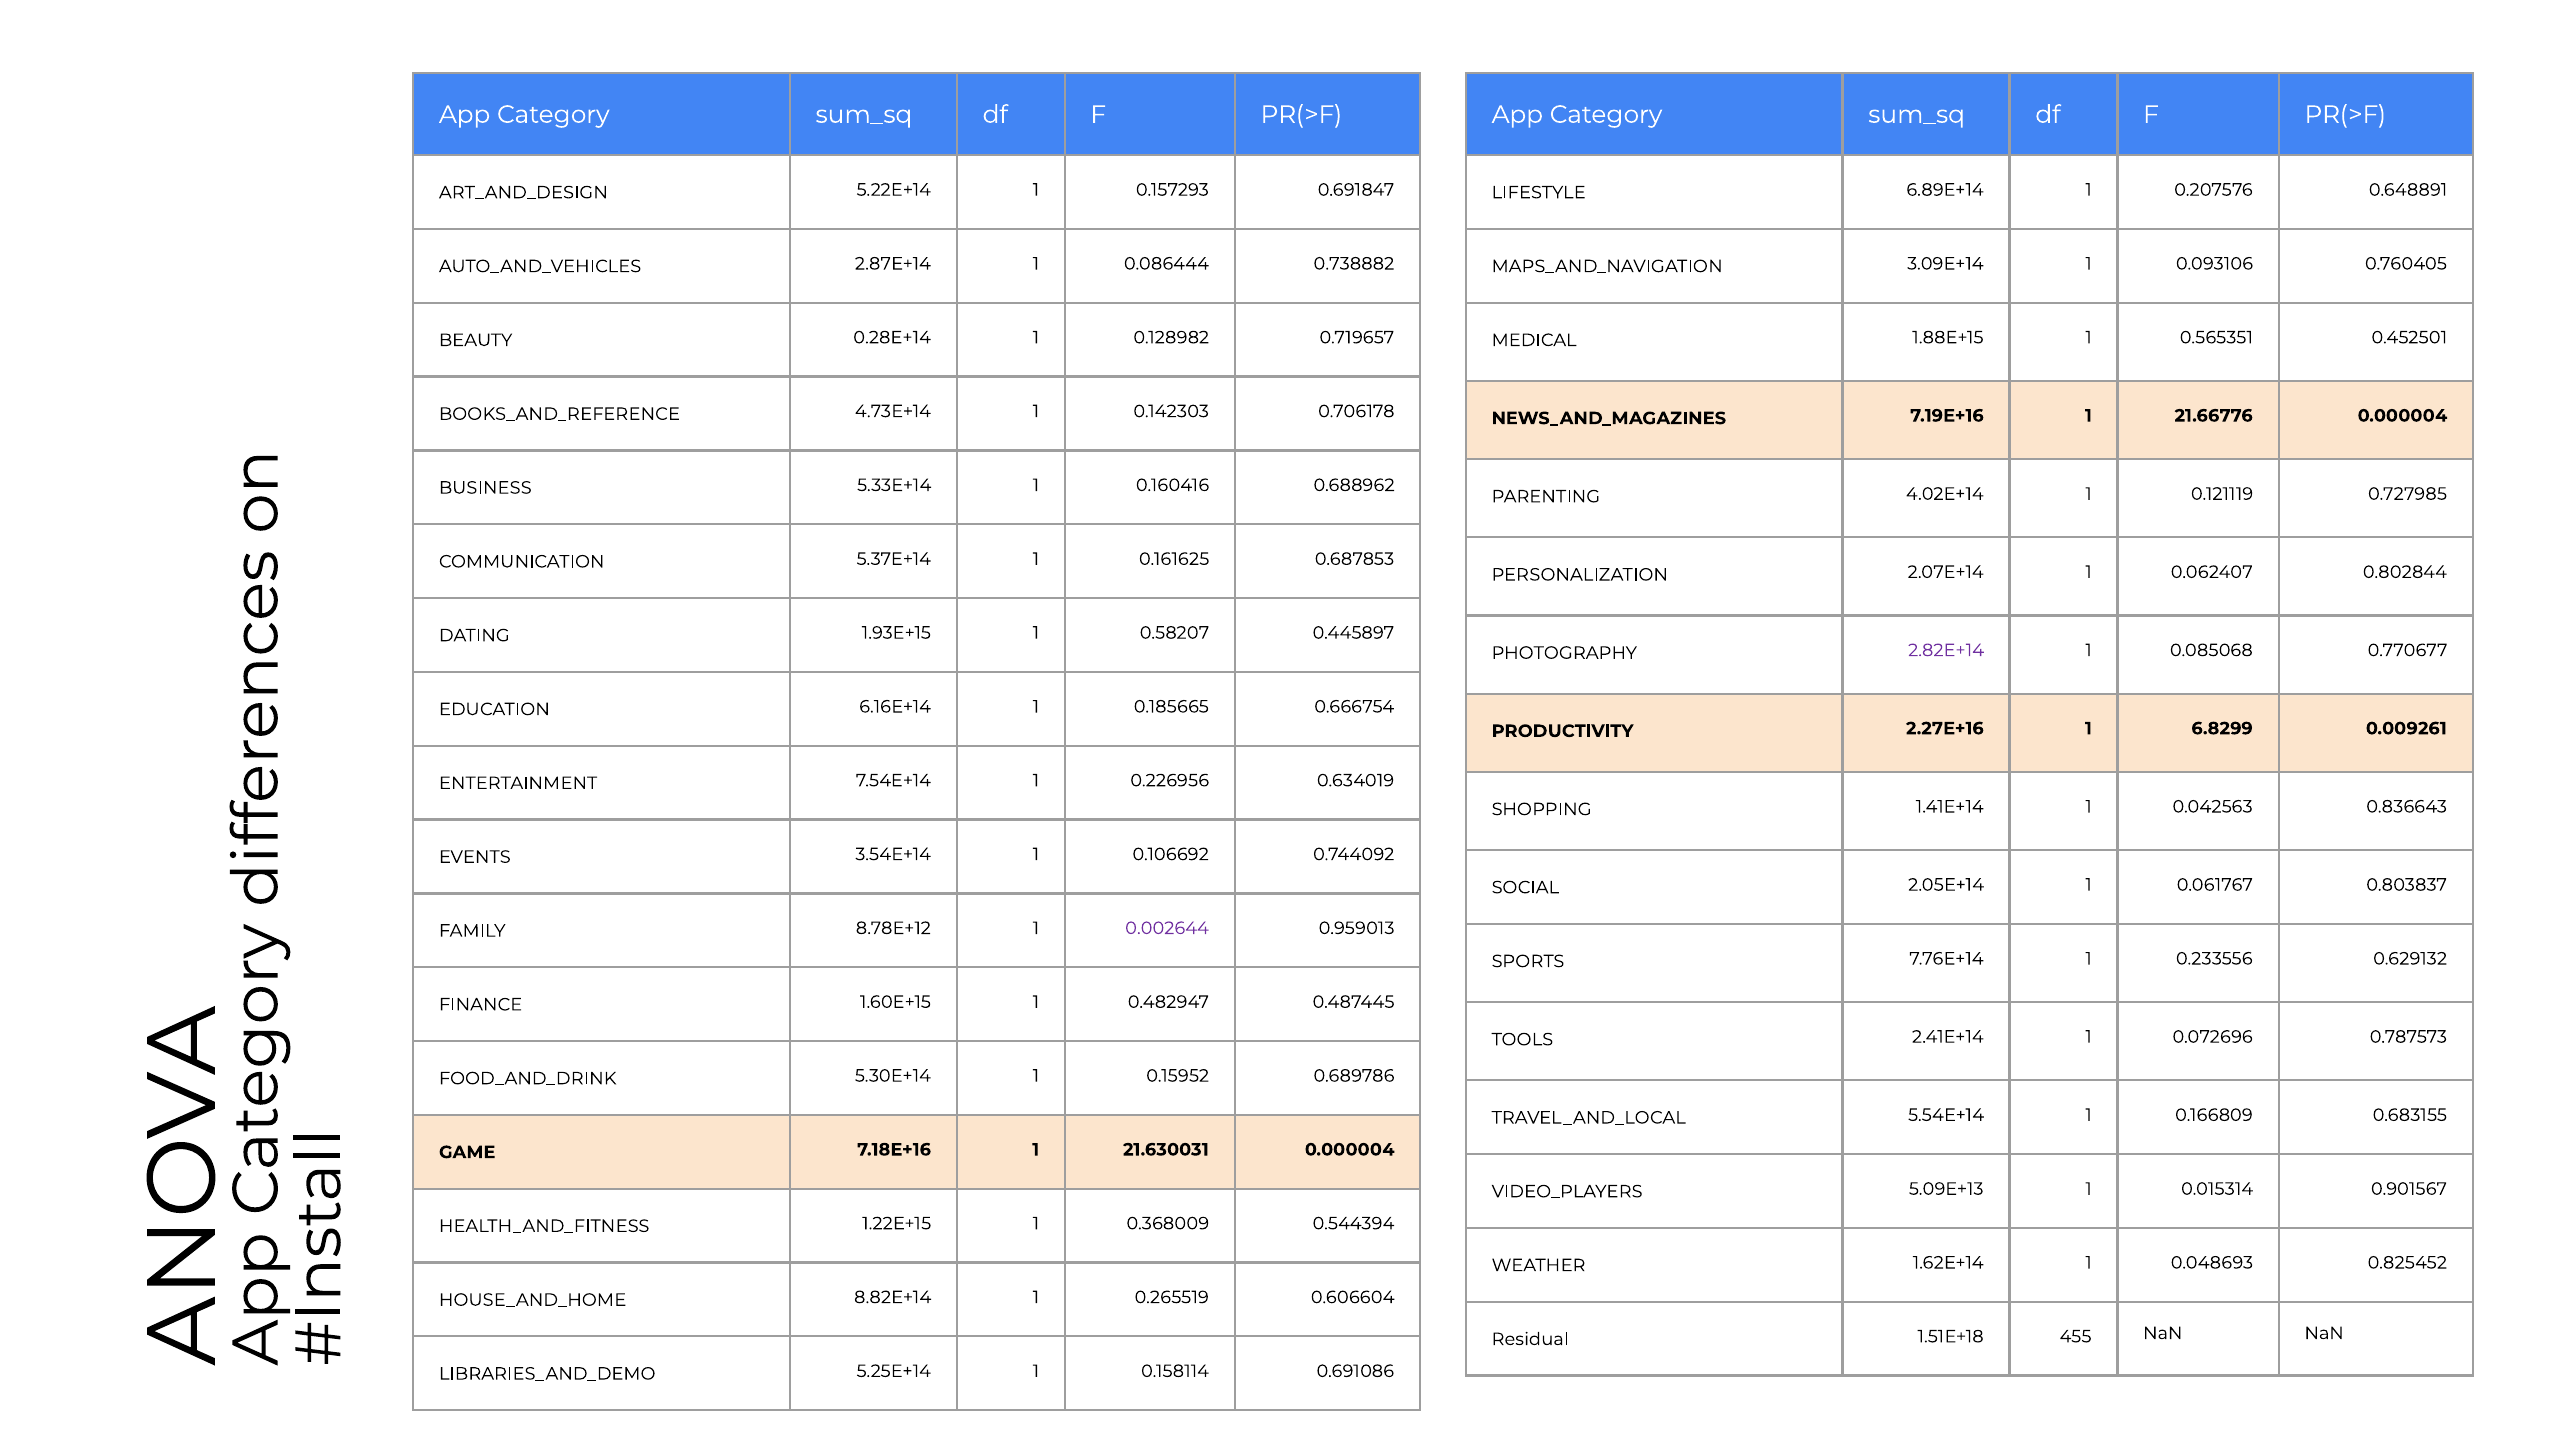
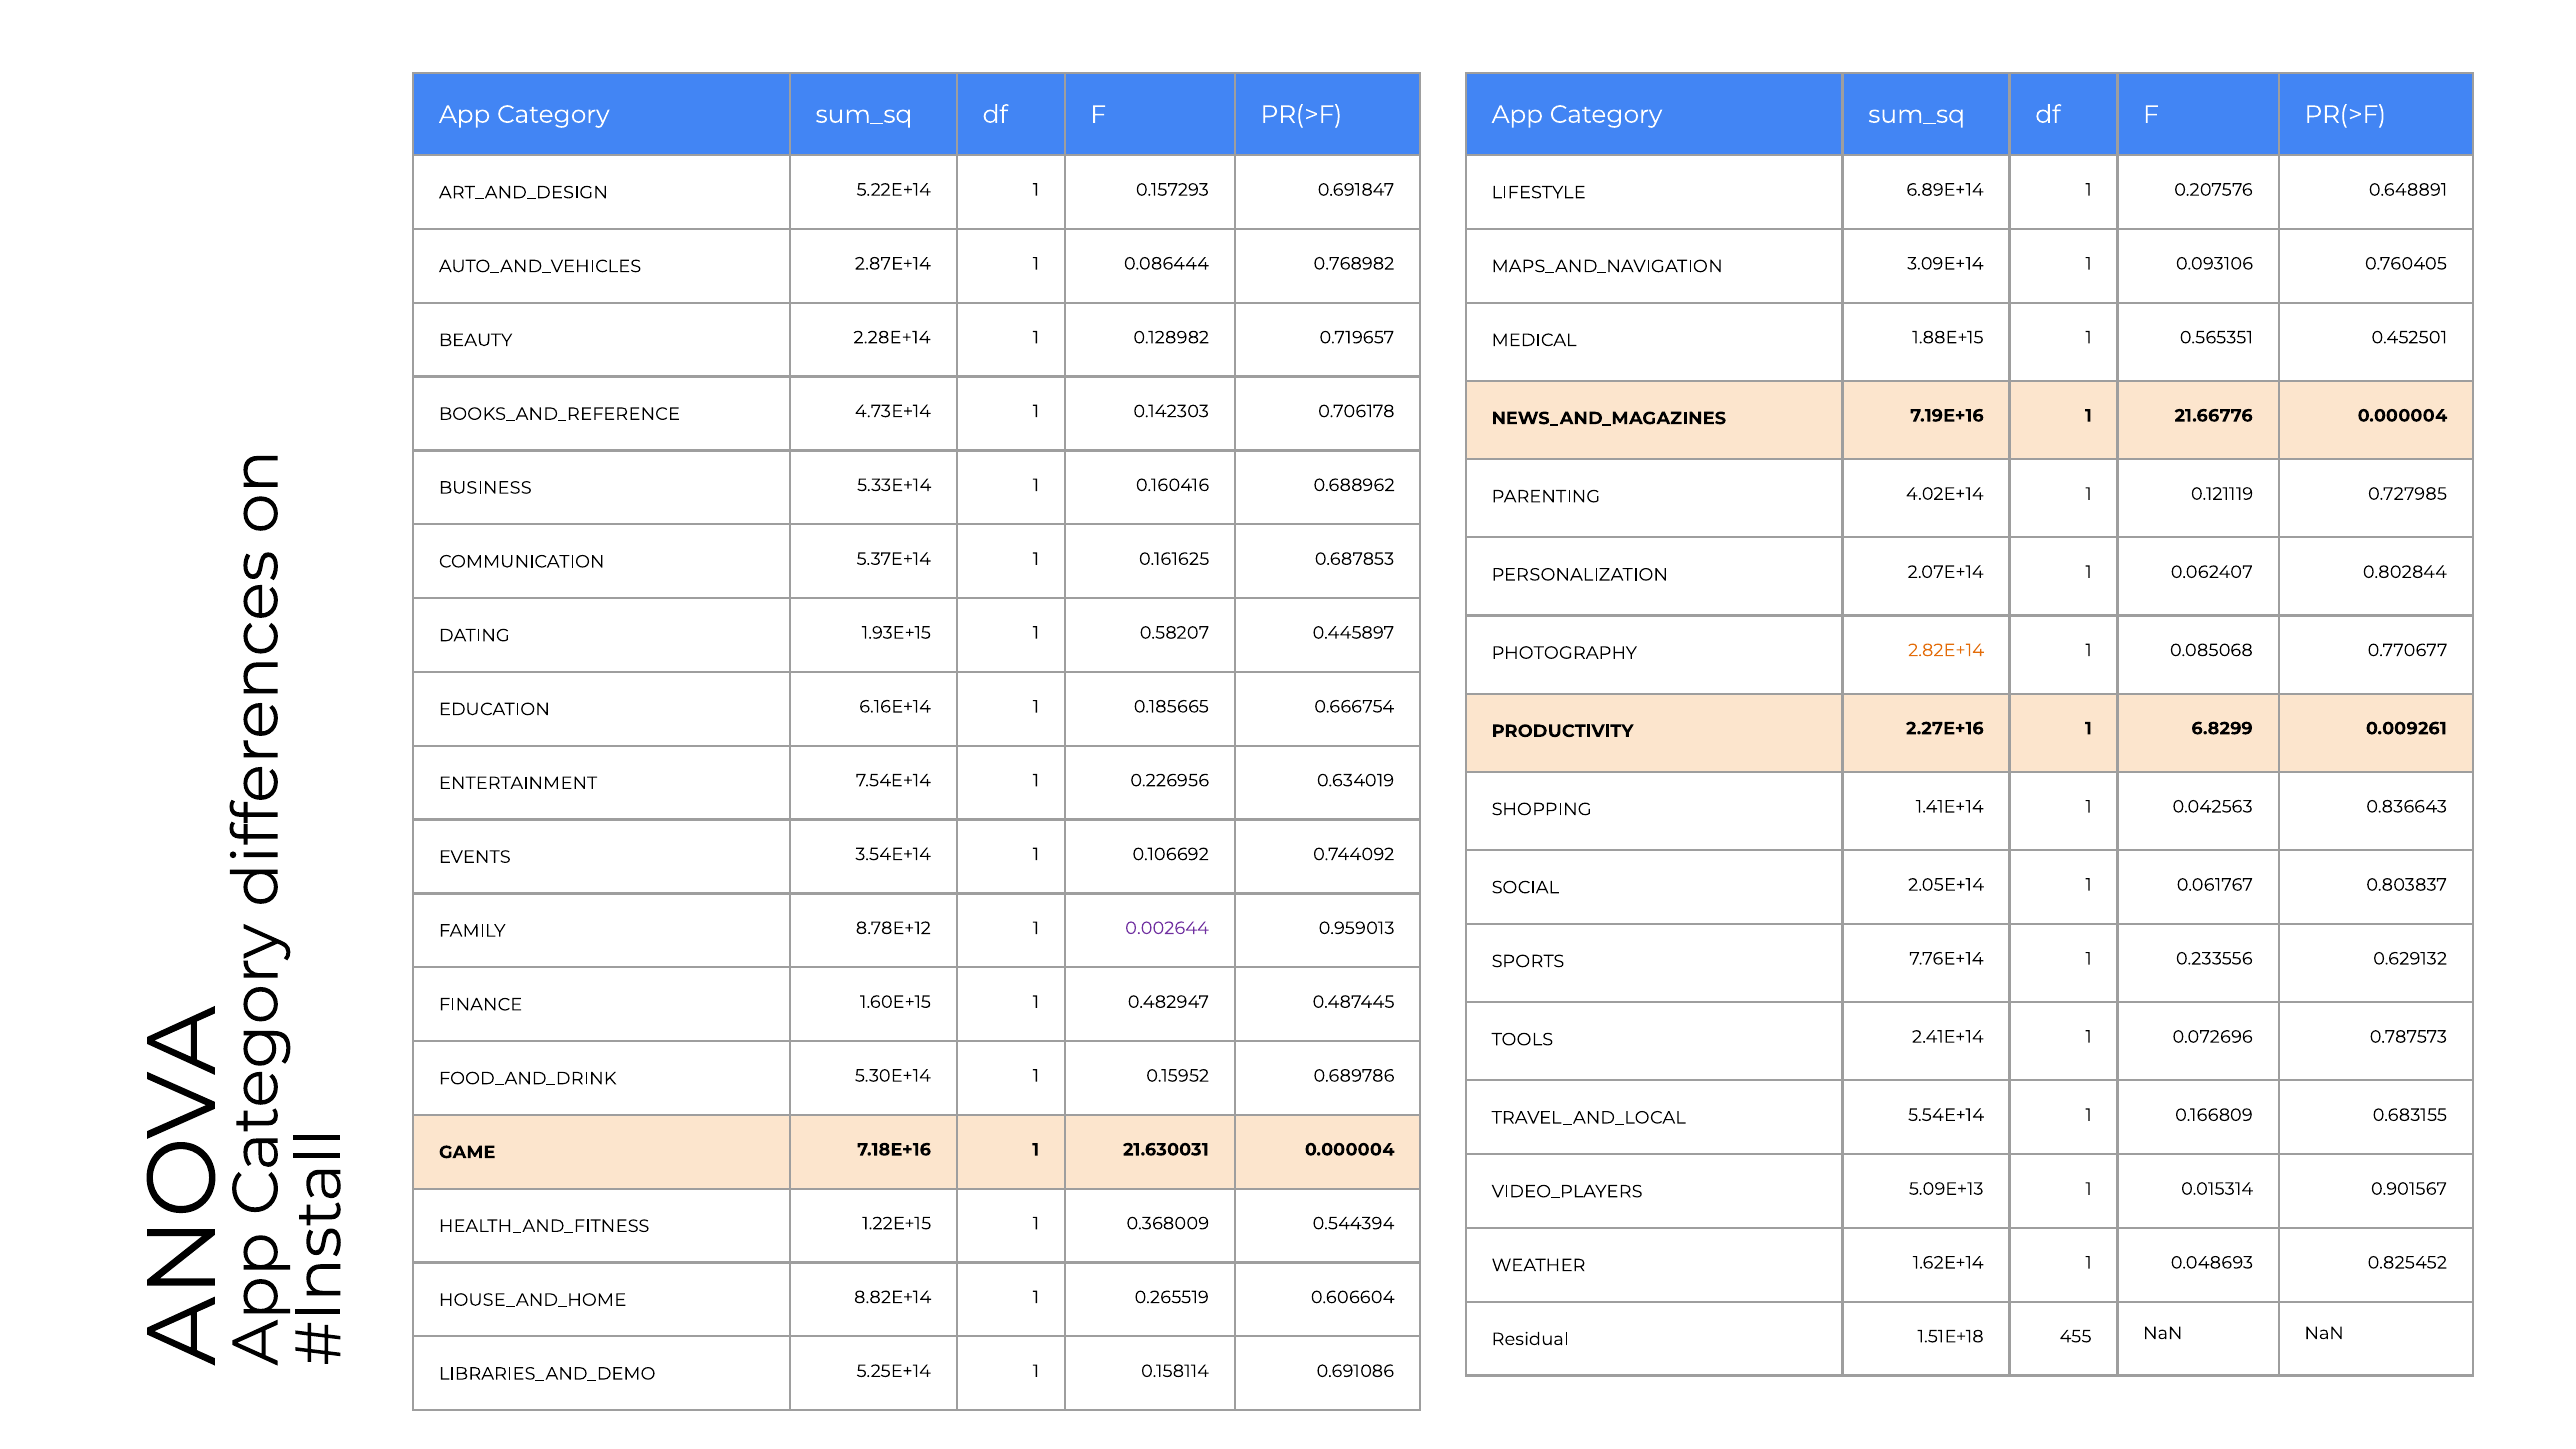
0.738882: 0.738882 -> 0.768982
0.28E+14: 0.28E+14 -> 2.28E+14
2.82E+14 colour: purple -> orange
